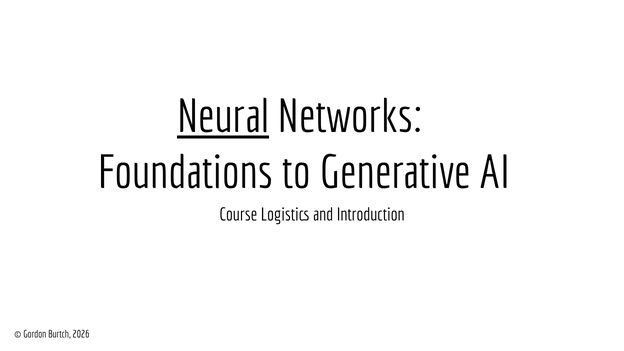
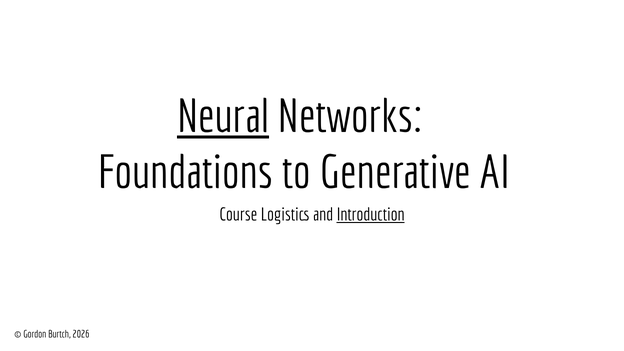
Introduction underline: none -> present
